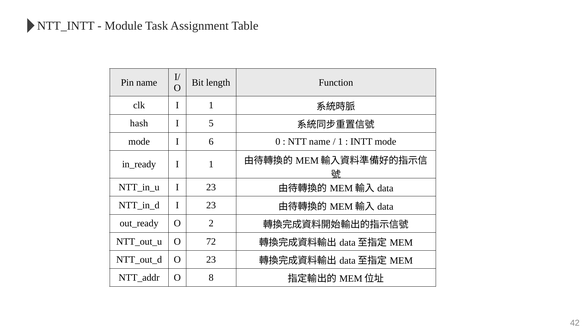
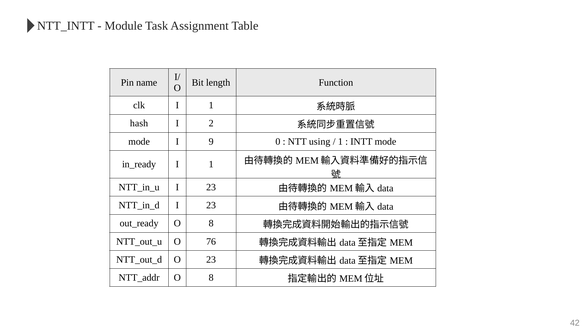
5: 5 -> 2
6: 6 -> 9
NTT name: name -> using
2 at (211, 223): 2 -> 8
72: 72 -> 76
